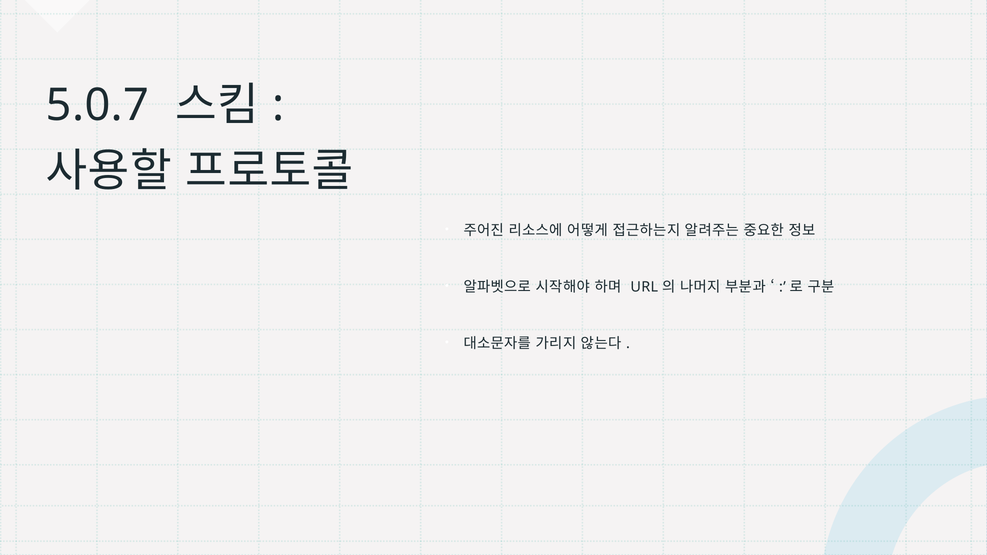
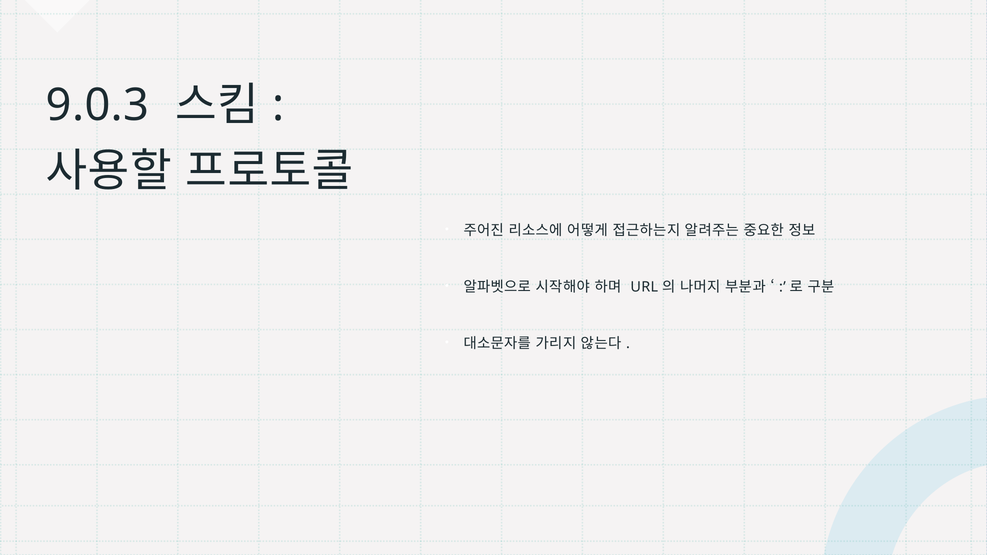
5.0.7: 5.0.7 -> 9.0.3
